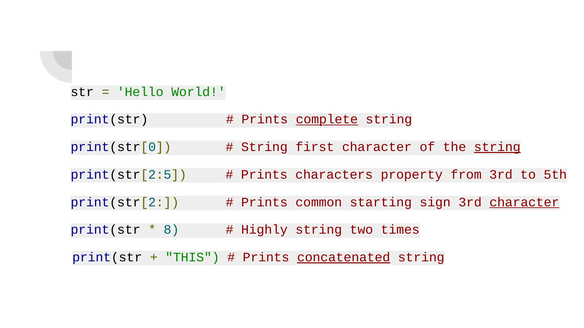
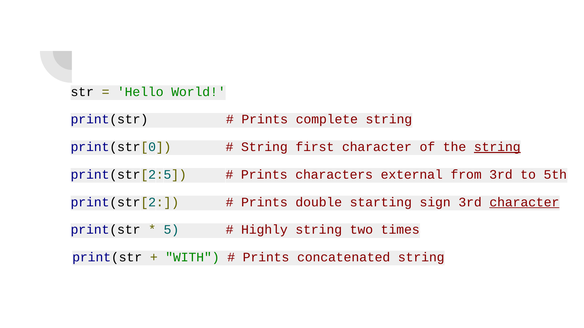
complete underline: present -> none
property: property -> external
common: common -> double
8: 8 -> 5
THIS: THIS -> WITH
concatenated underline: present -> none
